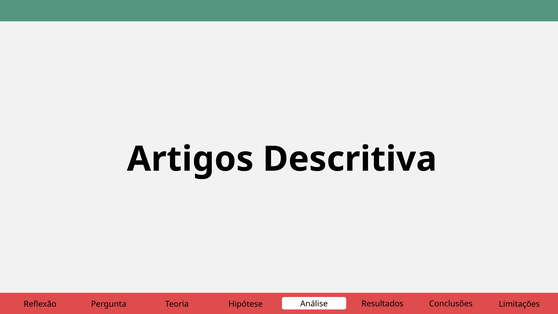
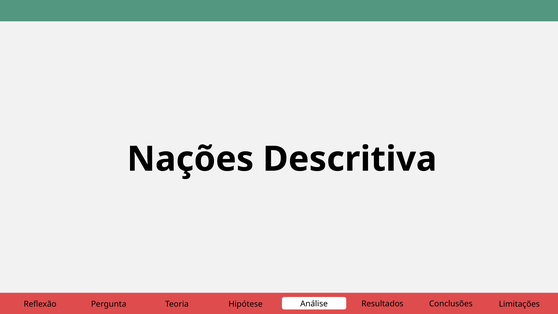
Artigos: Artigos -> Nações
